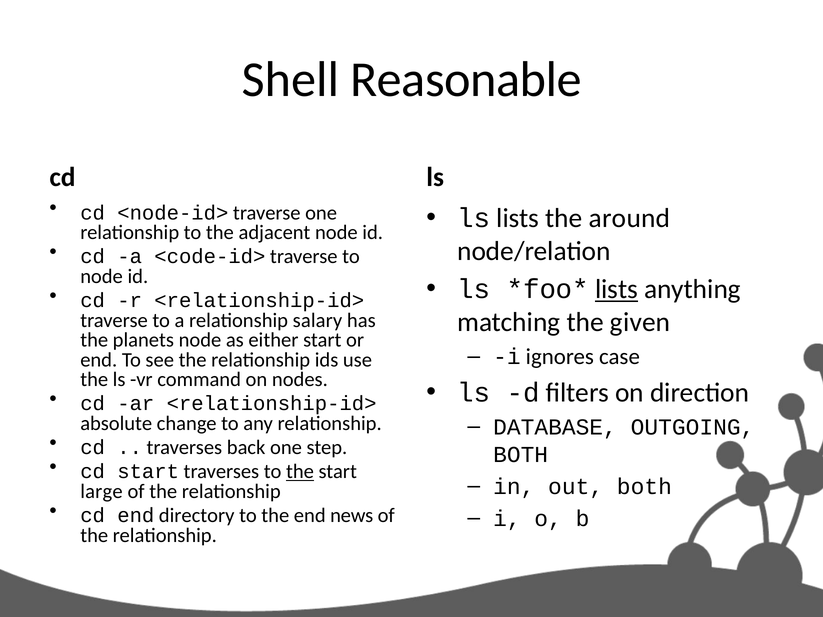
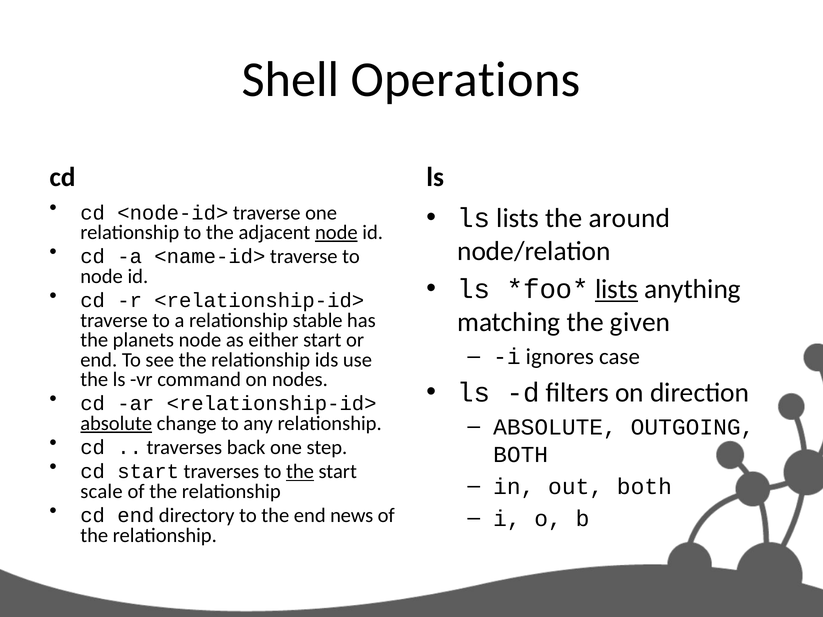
Reasonable: Reasonable -> Operations
node at (336, 233) underline: none -> present
<code-id>: <code-id> -> <name-id>
salary: salary -> stable
absolute at (116, 424) underline: none -> present
DATABASE at (555, 427): DATABASE -> ABSOLUTE
large: large -> scale
